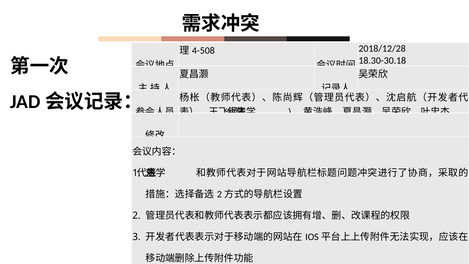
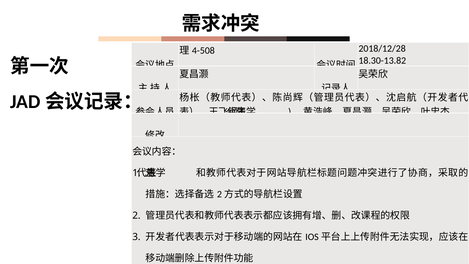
18.30-30.18: 18.30-30.18 -> 18.30-13.82
